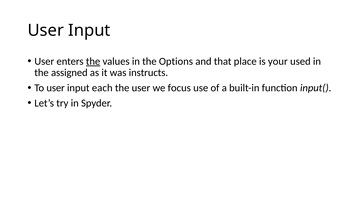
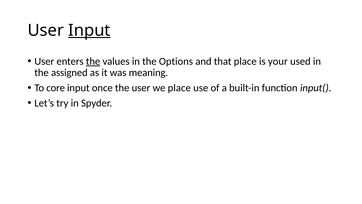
Input at (89, 30) underline: none -> present
instructs: instructs -> meaning
To user: user -> core
each: each -> once
we focus: focus -> place
